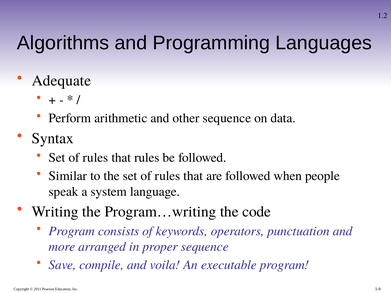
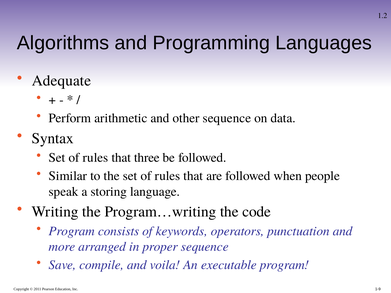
that rules: rules -> three
system: system -> storing
